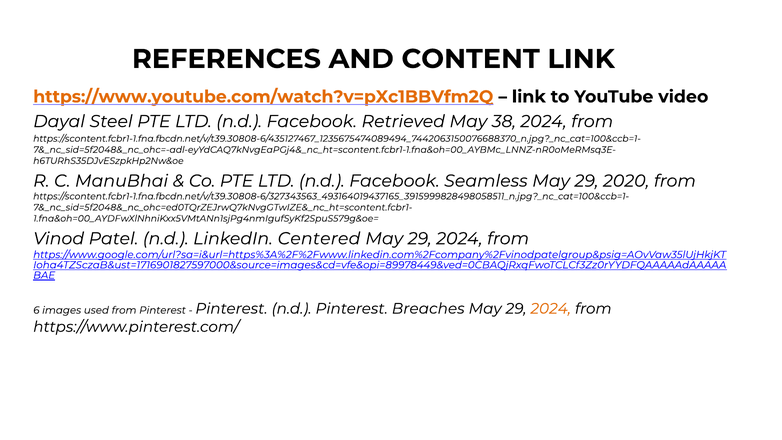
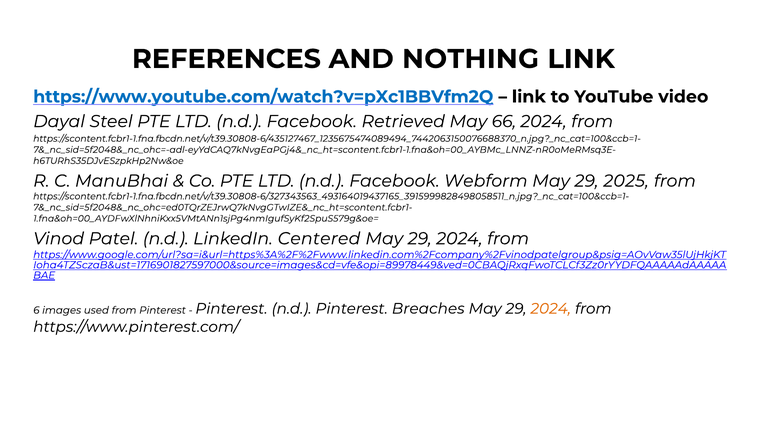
CONTENT: CONTENT -> NOTHING
https://www.youtube.com/watch?v=pXc1BBVfm2Q colour: orange -> blue
38: 38 -> 66
Seamless: Seamless -> Webform
2020: 2020 -> 2025
